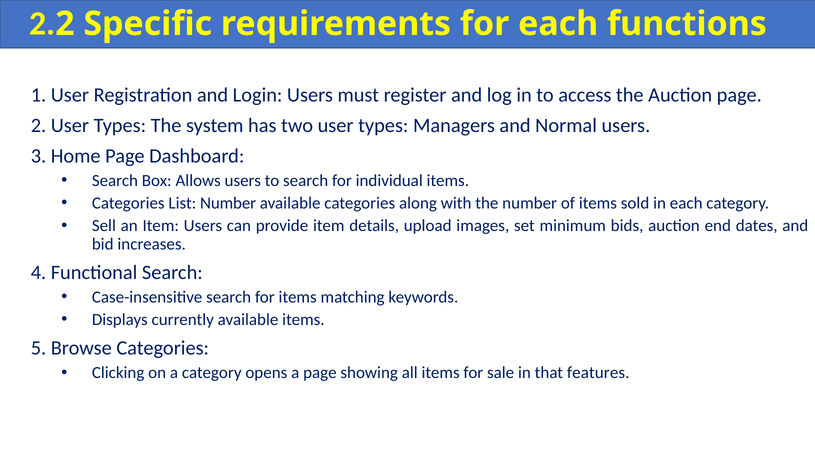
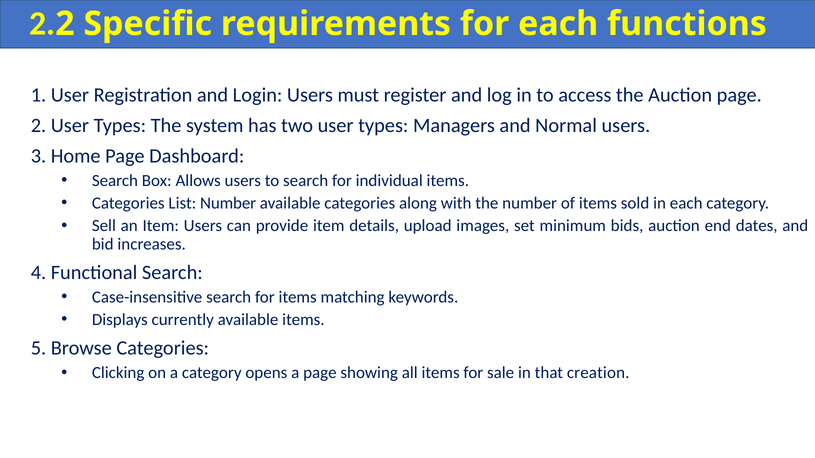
features: features -> creation
